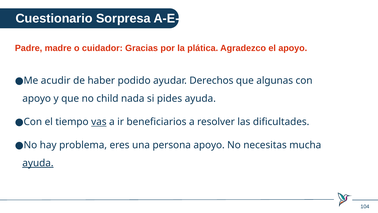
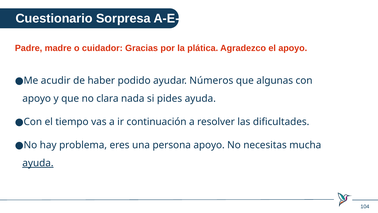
Derechos: Derechos -> Números
child: child -> clara
vas underline: present -> none
beneficiarios: beneficiarios -> continuación
